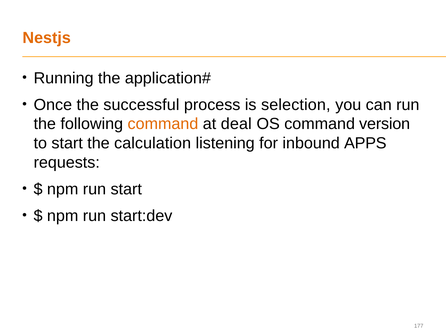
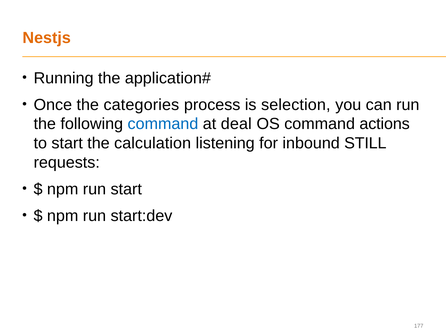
successful: successful -> categories
command at (163, 124) colour: orange -> blue
version: version -> actions
APPS: APPS -> STILL
